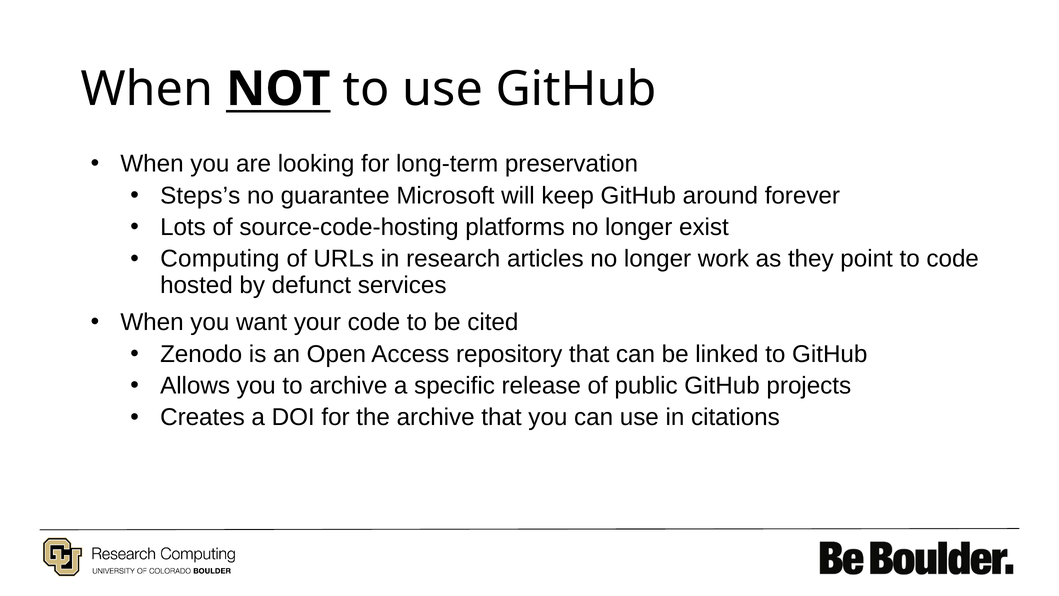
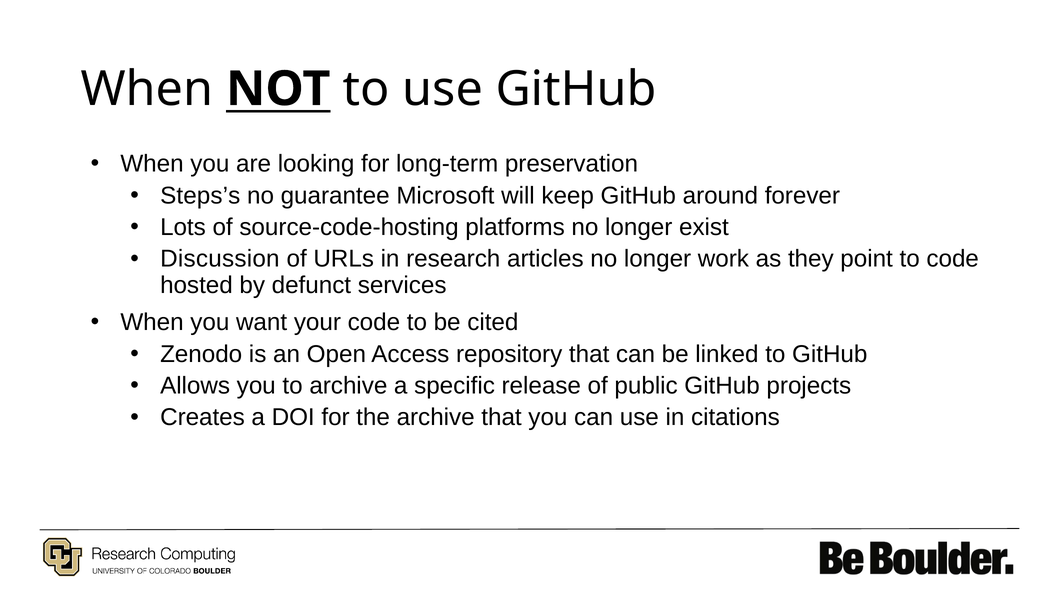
Computing: Computing -> Discussion
